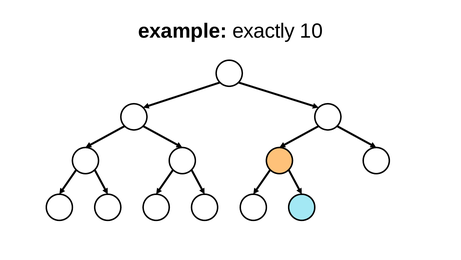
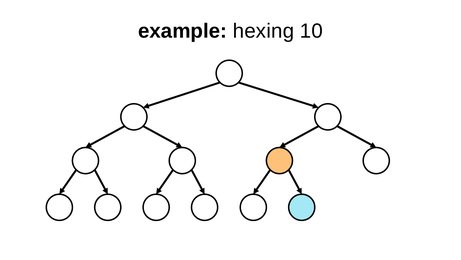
exactly: exactly -> hexing
